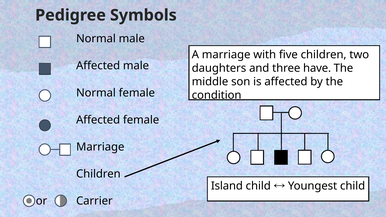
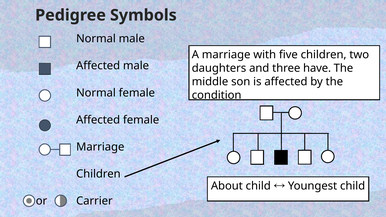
Island: Island -> About
